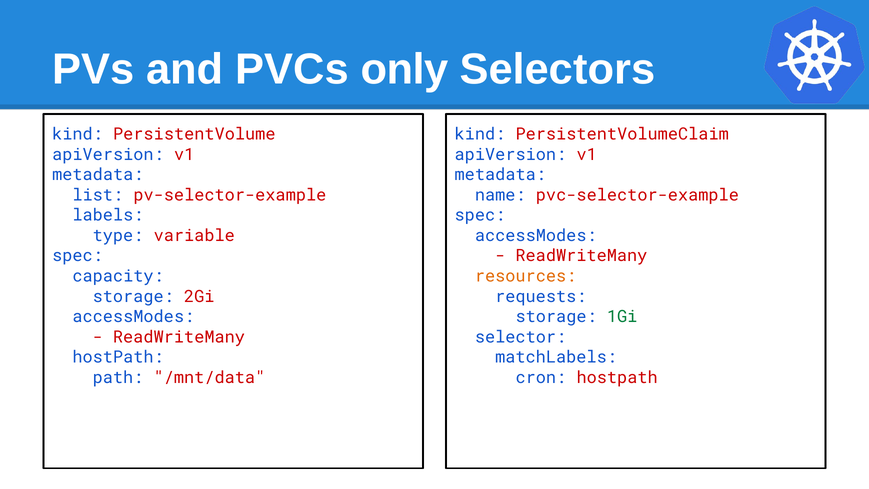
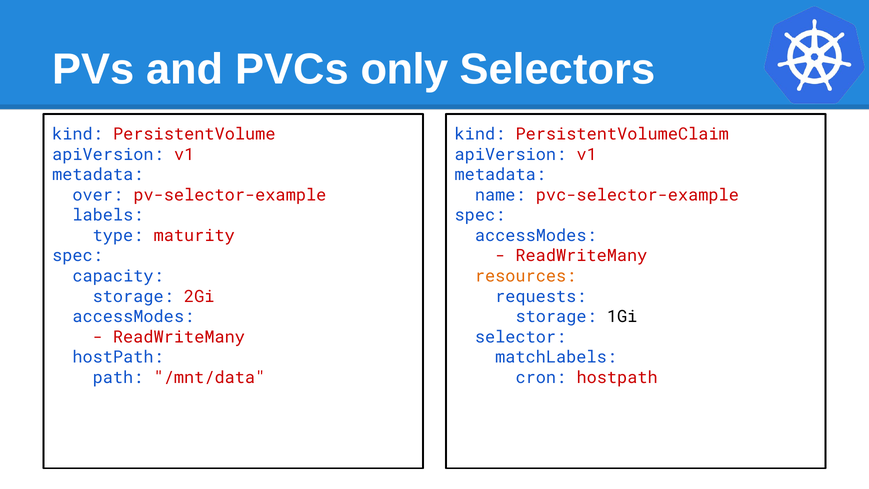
list: list -> over
variable: variable -> maturity
1Gi colour: green -> black
